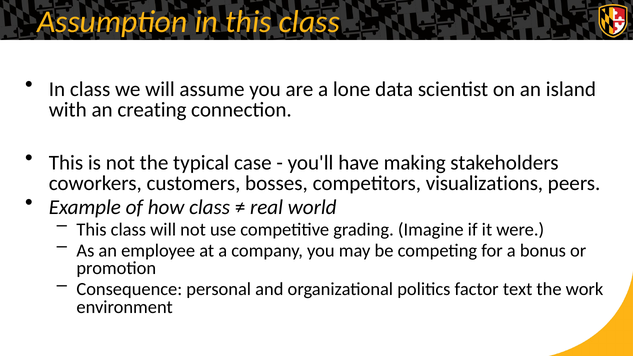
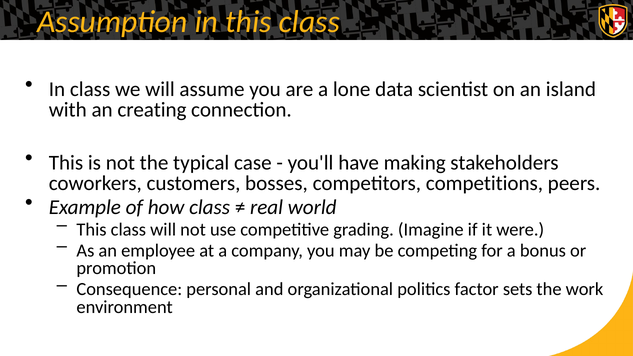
visualizations: visualizations -> competitions
text: text -> sets
